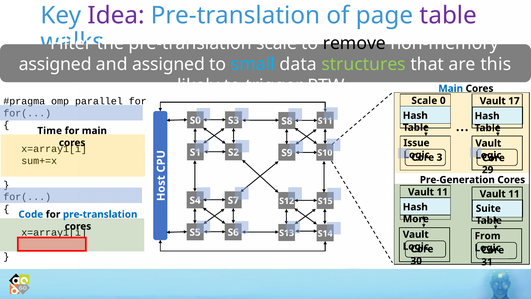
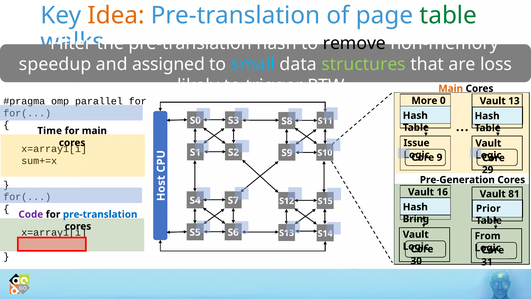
Idea colour: purple -> orange
table at (448, 16) colour: purple -> green
pre-translation scale: scale -> hash
assigned at (55, 64): assigned -> speedup
this: this -> loss
Main at (451, 88) colour: blue -> orange
Scale at (424, 101): Scale -> More
17: 17 -> 13
3: 3 -> 9
11 at (442, 192): 11 -> 16
11 at (514, 194): 11 -> 81
Suite: Suite -> Prior
Code colour: blue -> purple
More: More -> Bring
